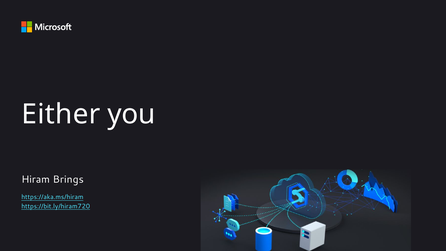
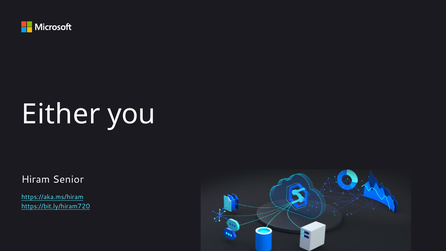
Brings: Brings -> Senior
